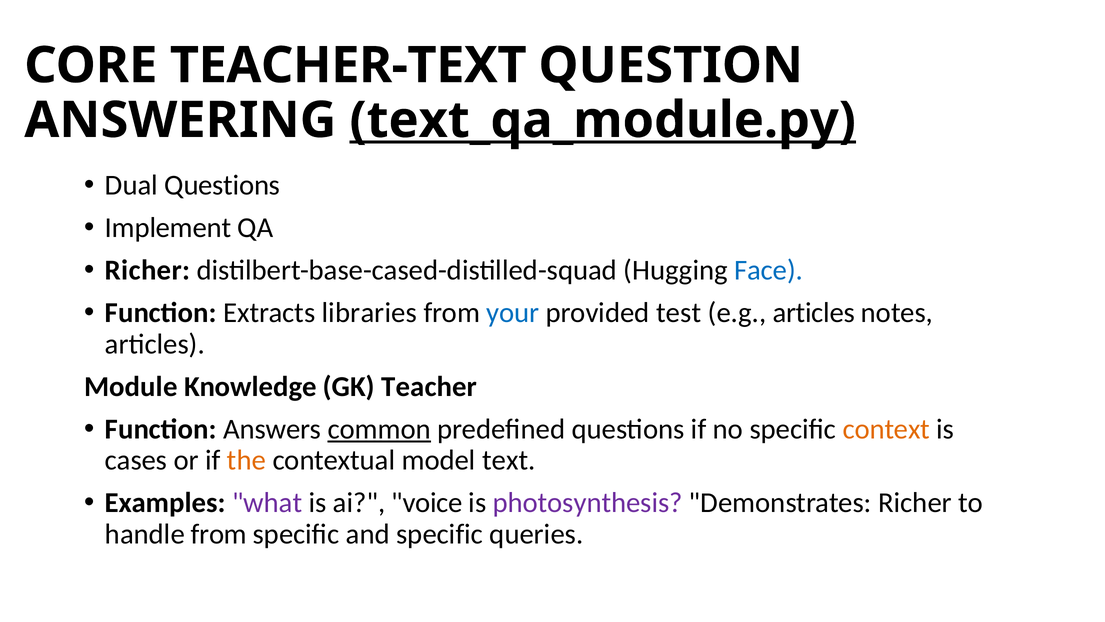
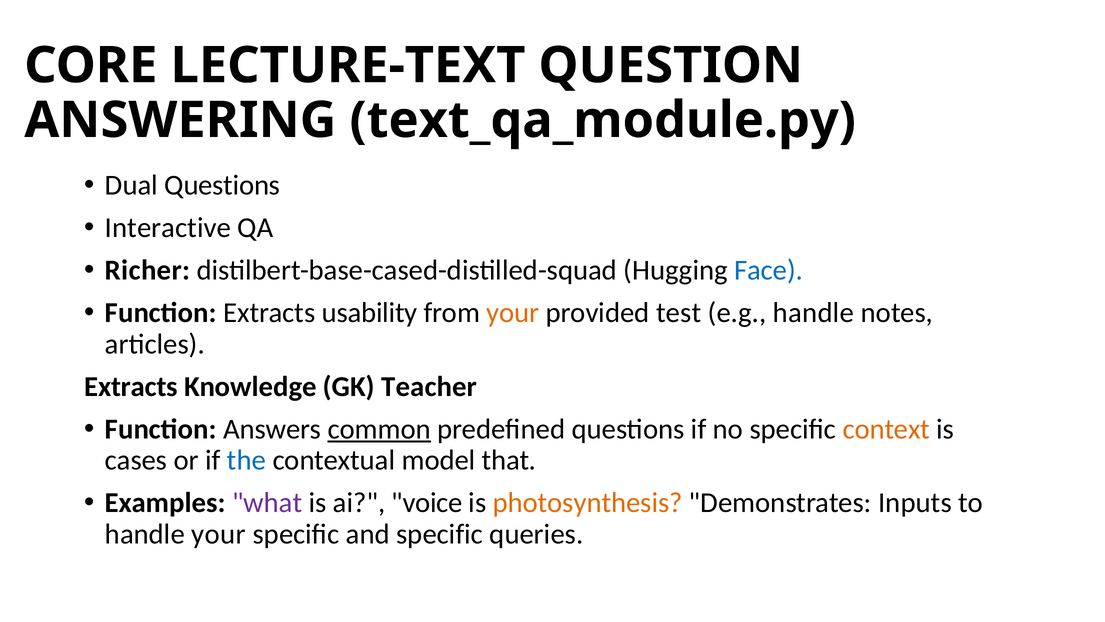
TEACHER-TEXT: TEACHER-TEXT -> LECTURE-TEXT
text_qa_module.py underline: present -> none
Implement: Implement -> Interactive
libraries: libraries -> usability
your at (513, 313) colour: blue -> orange
e.g articles: articles -> handle
Module at (131, 386): Module -> Extracts
the colour: orange -> blue
text: text -> that
photosynthesis colour: purple -> orange
Demonstrates Richer: Richer -> Inputs
handle from: from -> your
